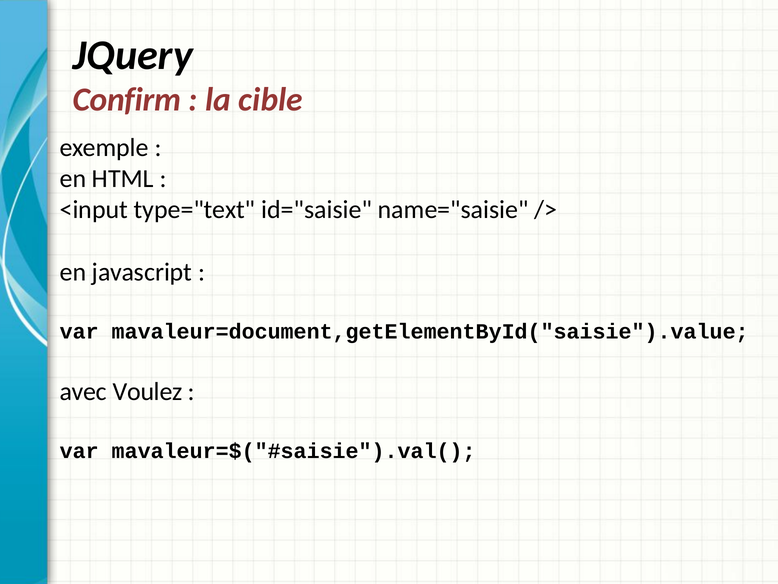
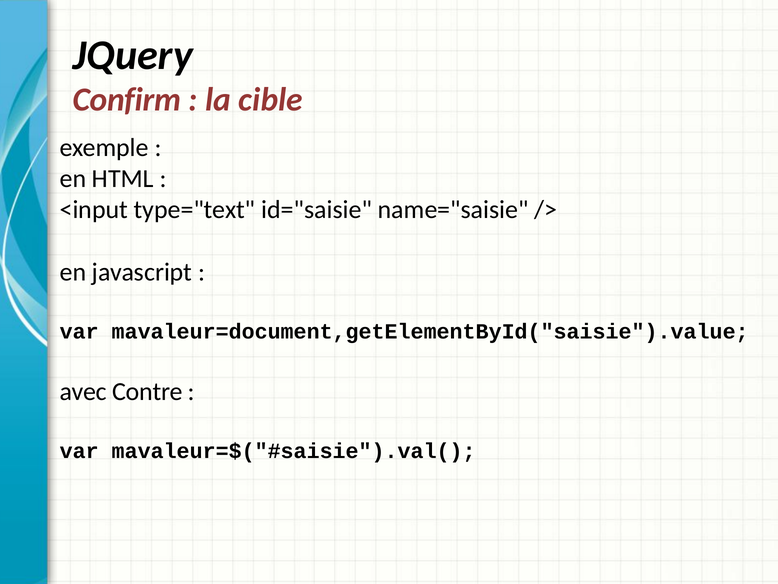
Voulez: Voulez -> Contre
